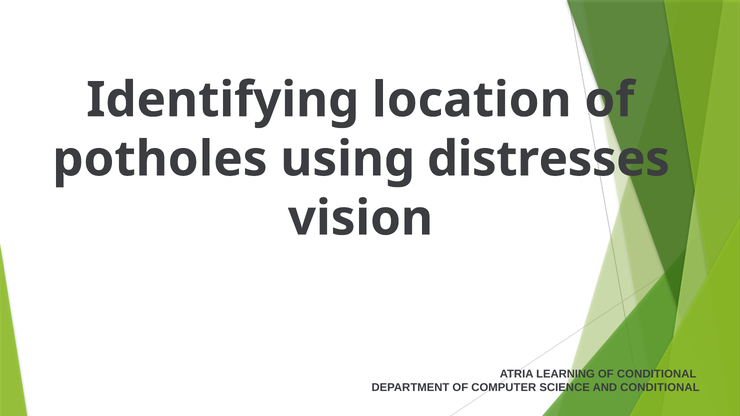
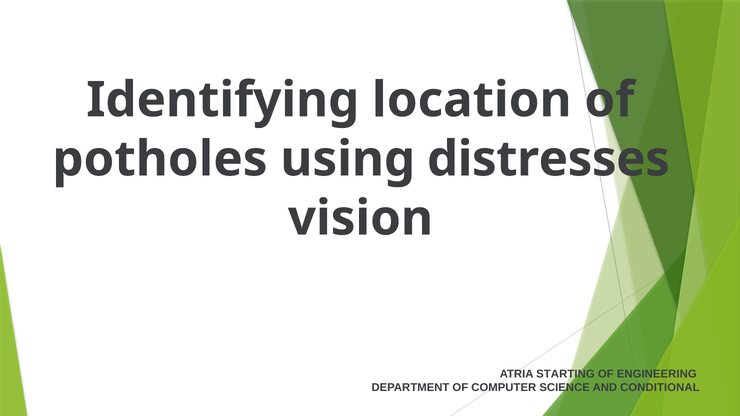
LEARNING: LEARNING -> STARTING
OF CONDITIONAL: CONDITIONAL -> ENGINEERING
